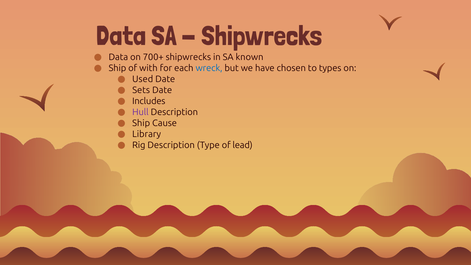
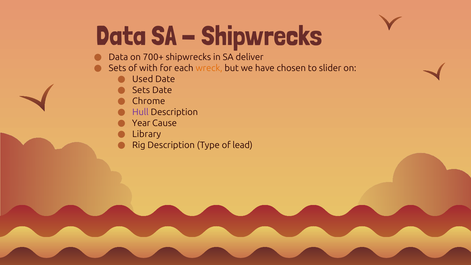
known: known -> deliver
Ship at (117, 68): Ship -> Sets
wreck colour: blue -> orange
types: types -> slider
Includes: Includes -> Chrome
Ship at (141, 123): Ship -> Year
